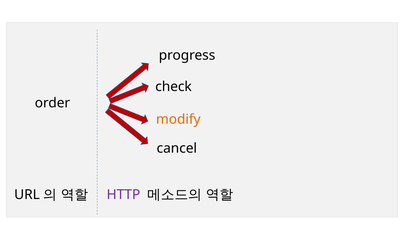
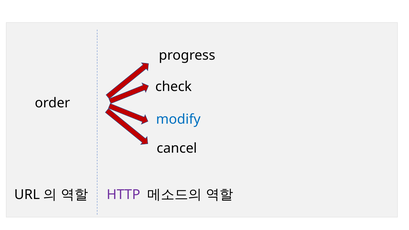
modify colour: orange -> blue
